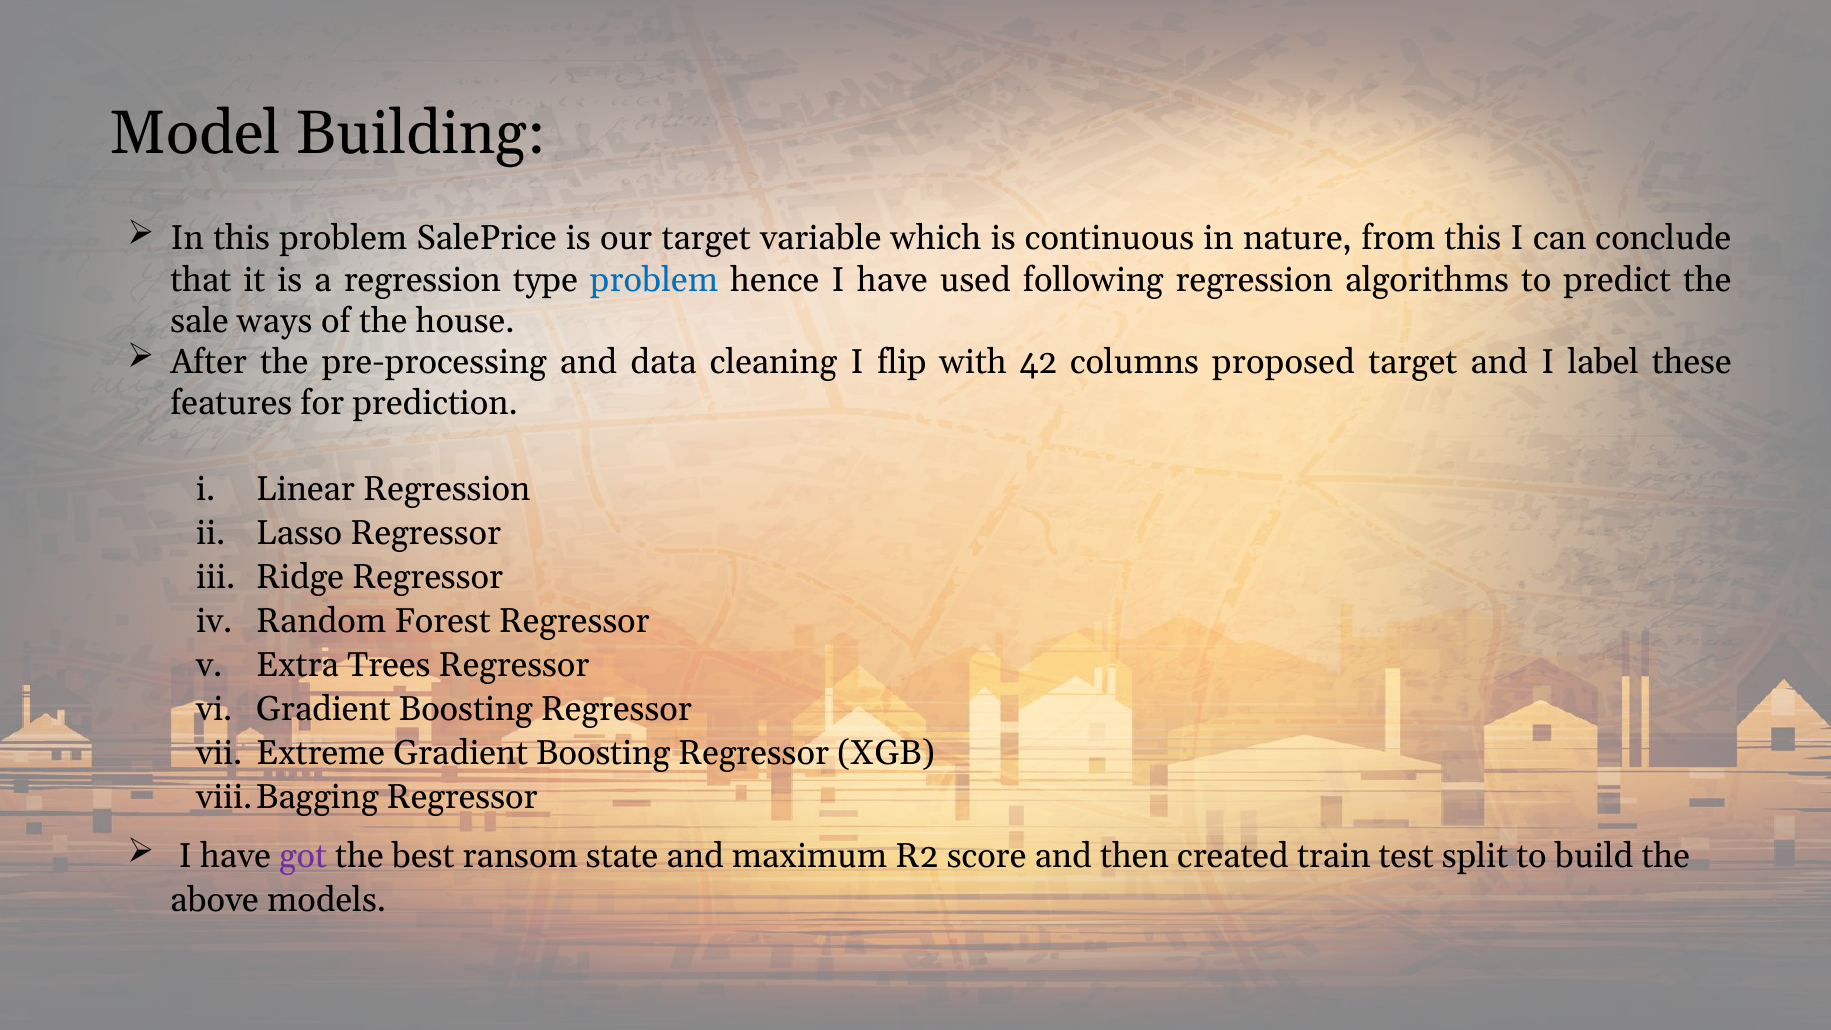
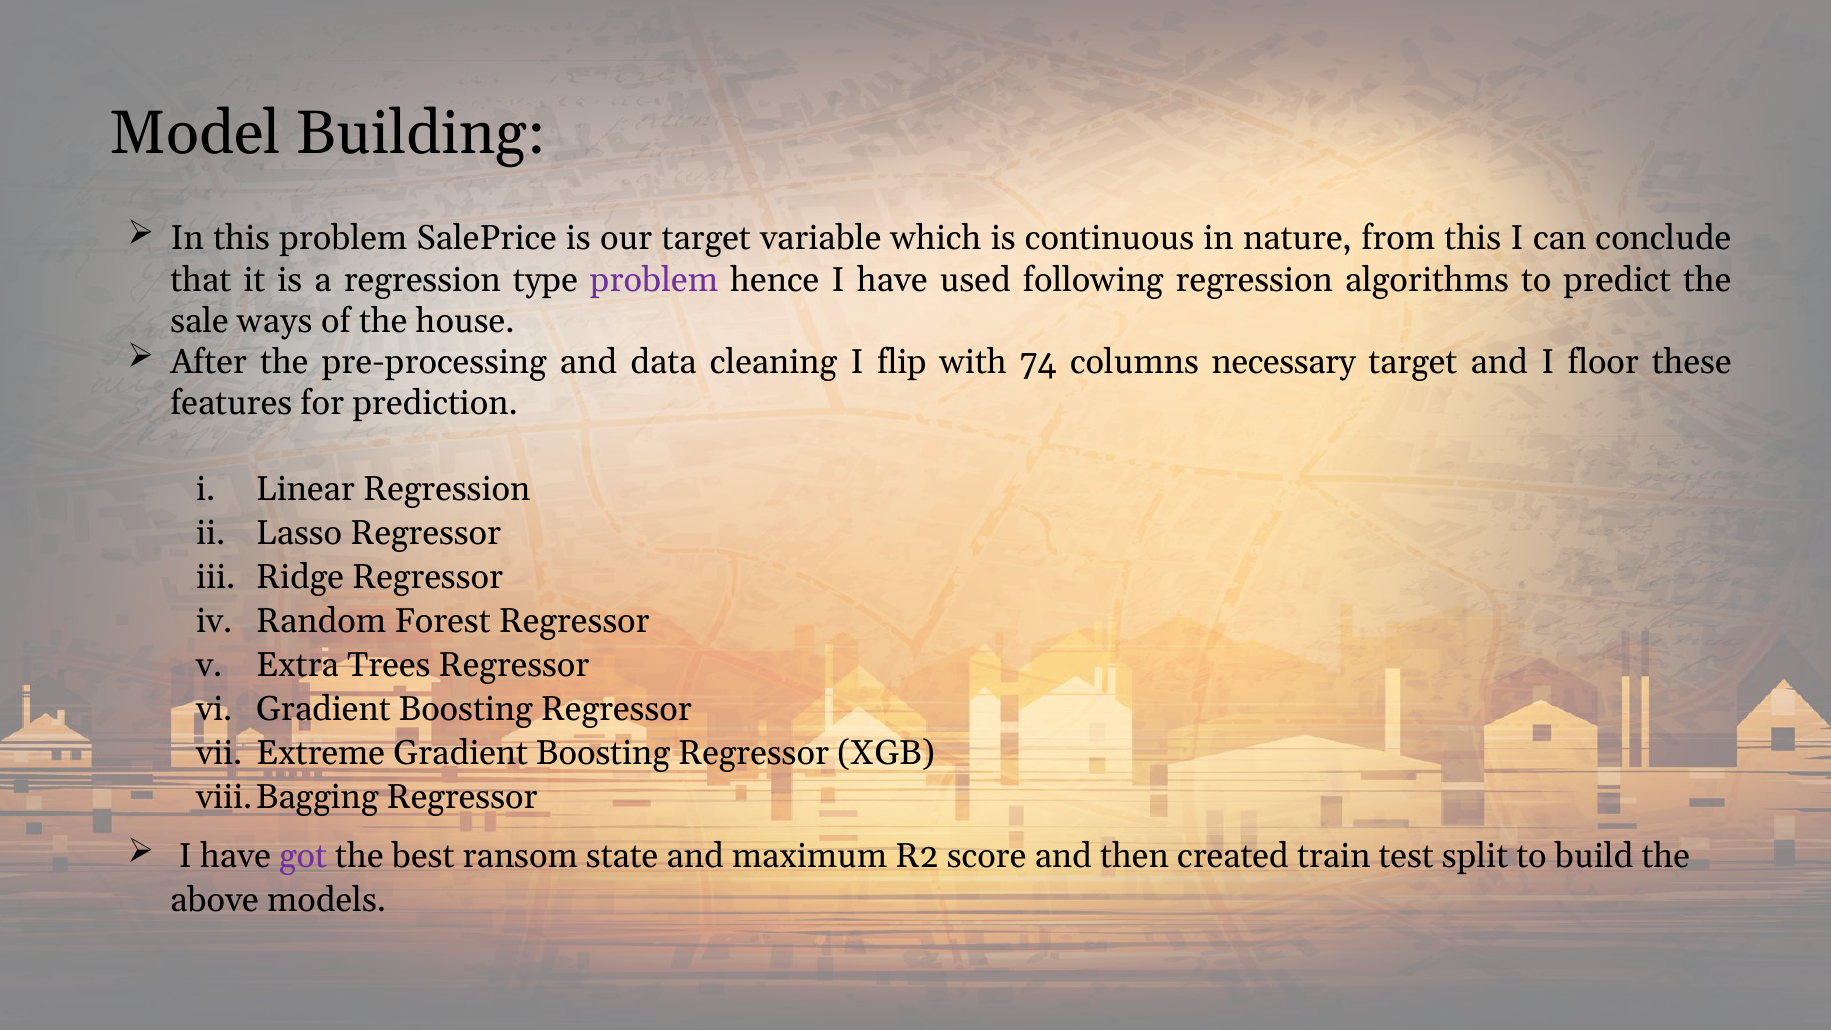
problem at (654, 280) colour: blue -> purple
42: 42 -> 74
proposed: proposed -> necessary
label: label -> floor
